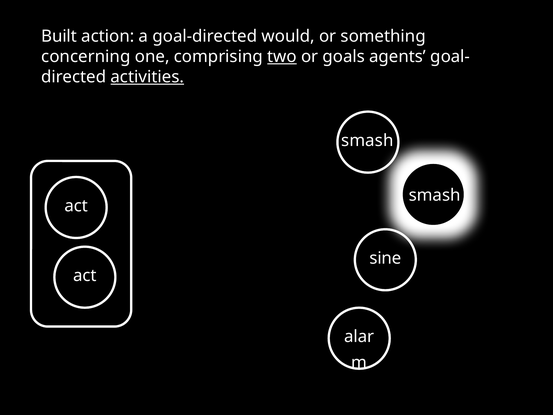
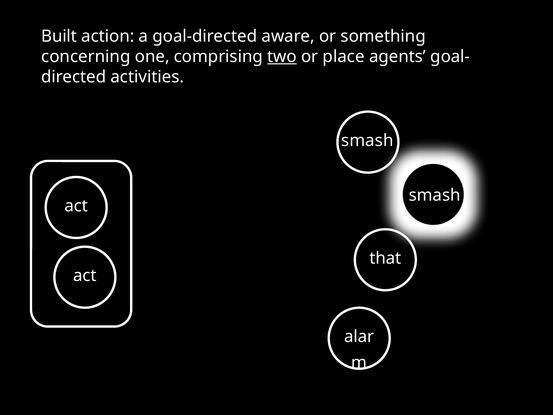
would: would -> aware
goals: goals -> place
activities underline: present -> none
sine: sine -> that
